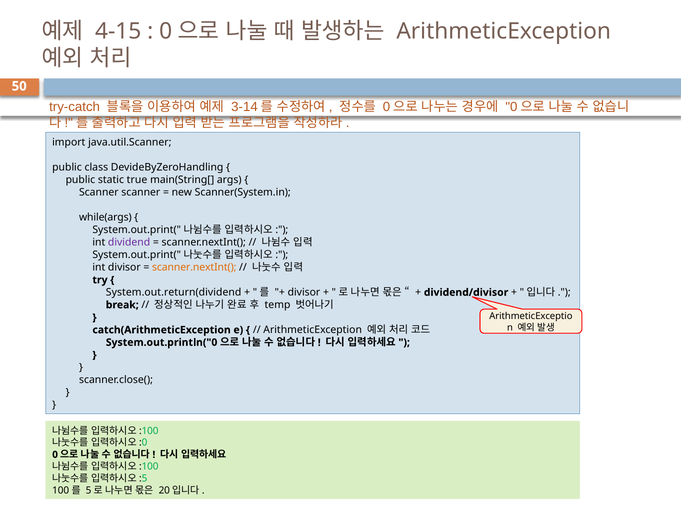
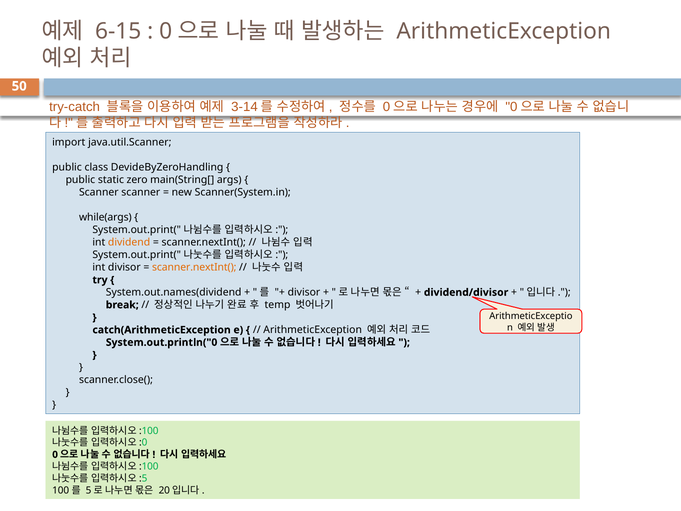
4-15: 4-15 -> 6-15
true: true -> zero
dividend colour: purple -> orange
System.out.return(dividend: System.out.return(dividend -> System.out.names(dividend
